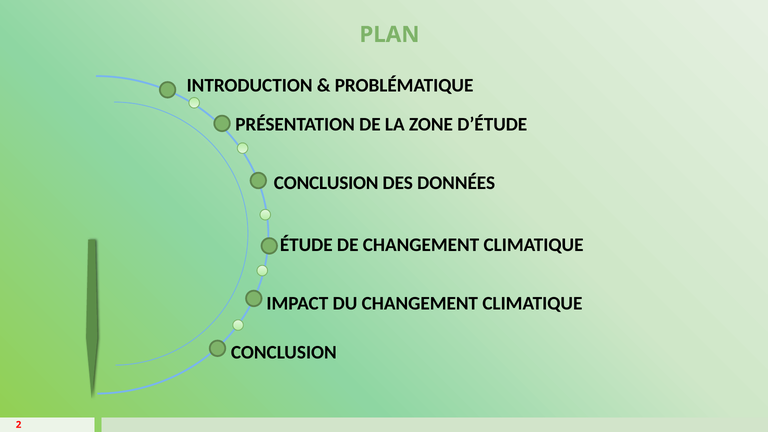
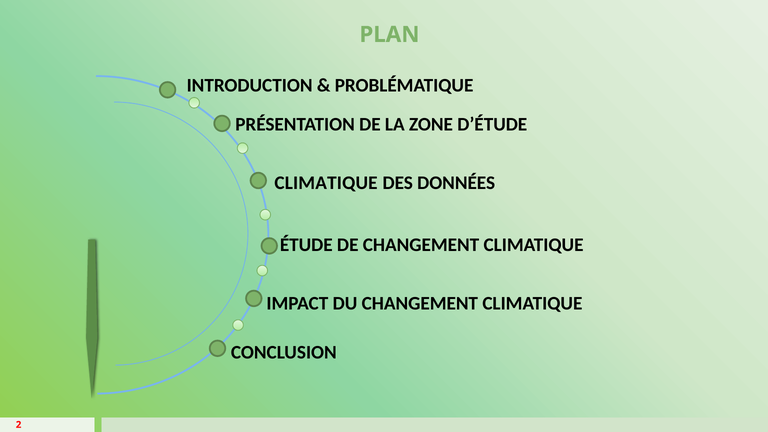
CONCLUSION at (326, 183): CONCLUSION -> CLIMATIQUE
